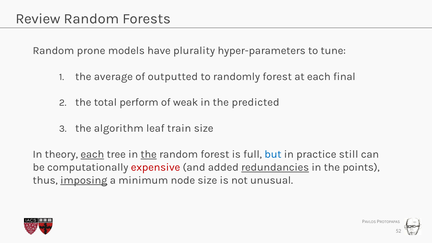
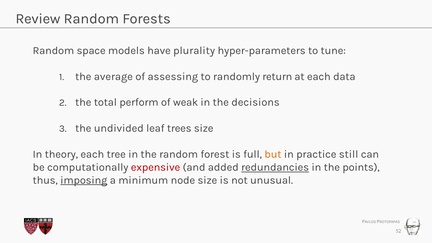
prone: prone -> space
outputted: outputted -> assessing
randomly forest: forest -> return
final: final -> data
predicted: predicted -> decisions
algorithm: algorithm -> undivided
train: train -> trees
each at (92, 154) underline: present -> none
the at (149, 154) underline: present -> none
but colour: blue -> orange
